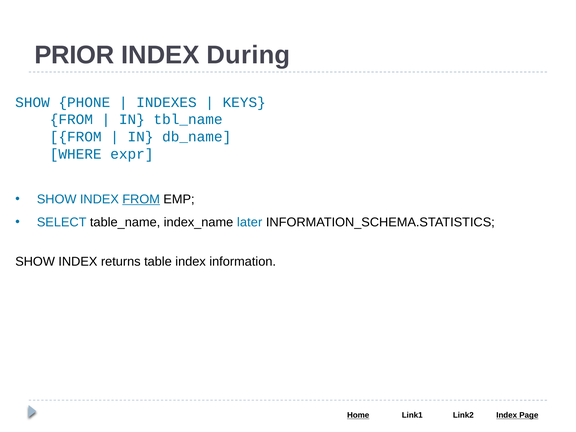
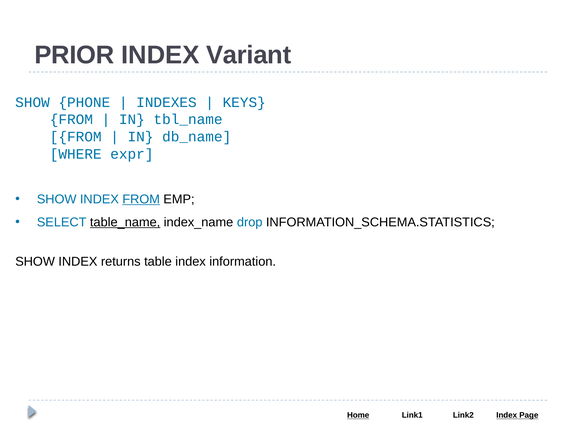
During: During -> Variant
table_name underline: none -> present
later: later -> drop
